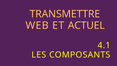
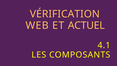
TRANSMETTRE: TRANSMETTRE -> VÉRIFICATION
